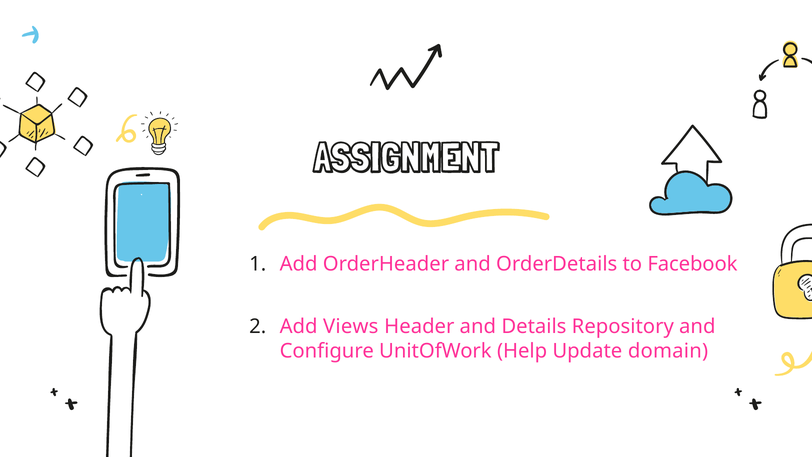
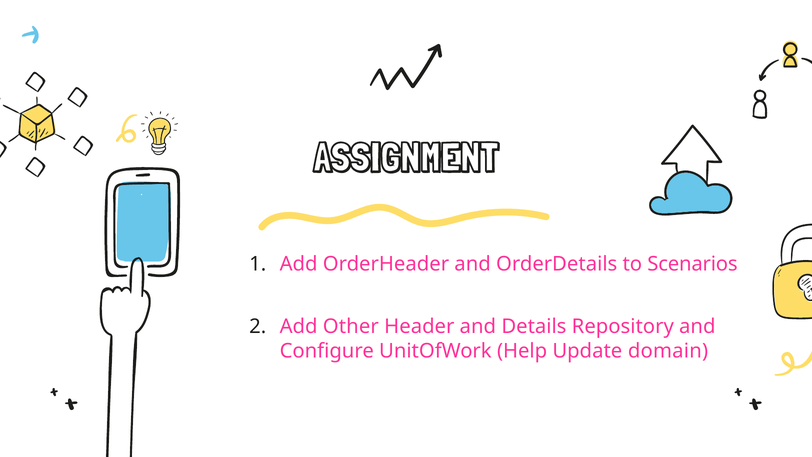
Facebook: Facebook -> Scenarios
Views: Views -> Other
